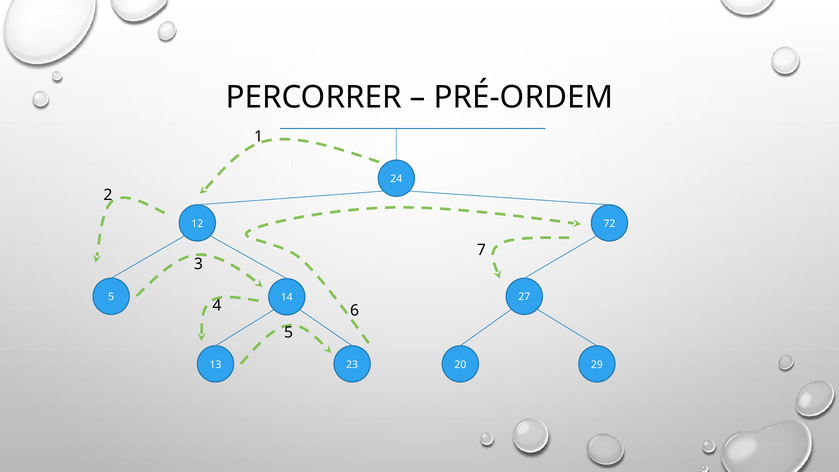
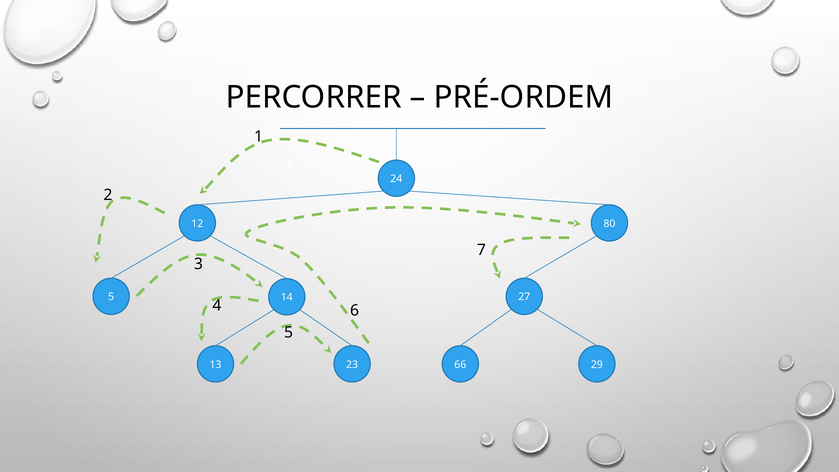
72: 72 -> 80
20: 20 -> 66
